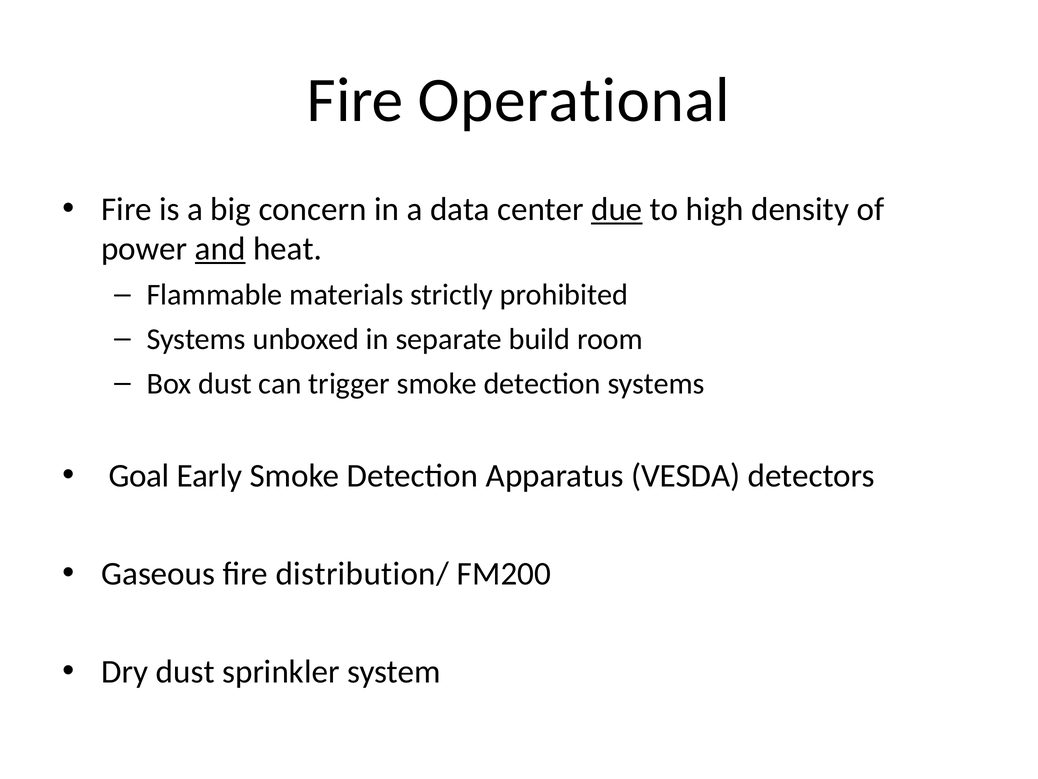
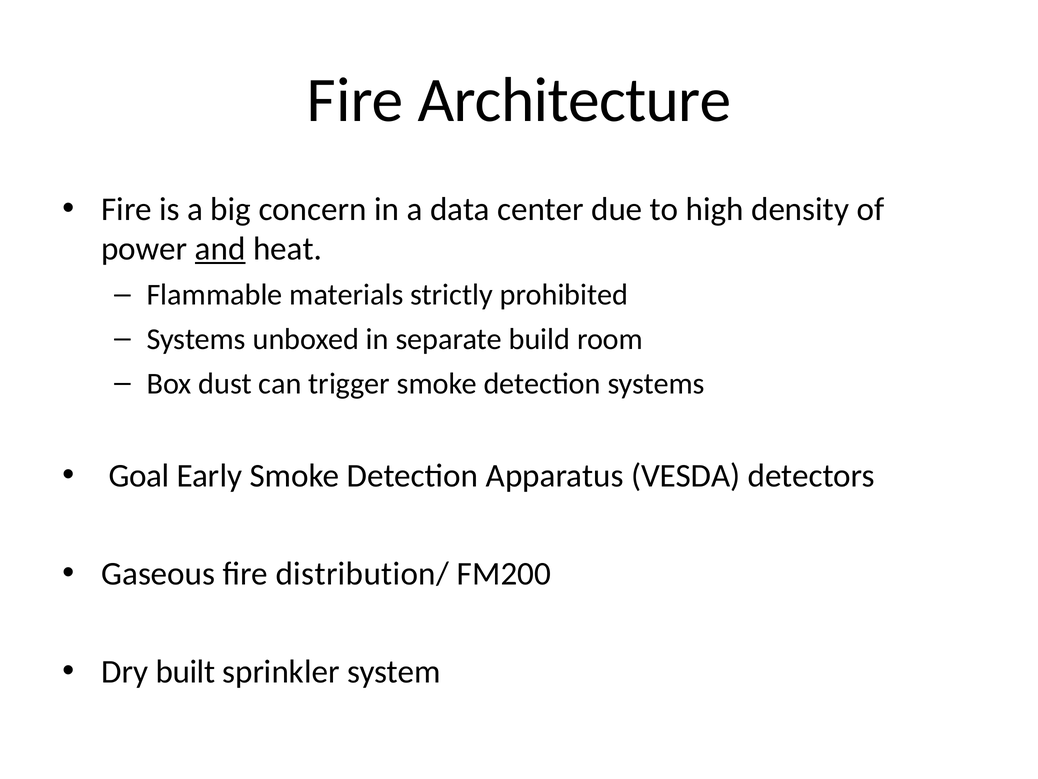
Operational: Operational -> Architecture
due underline: present -> none
Dry dust: dust -> built
